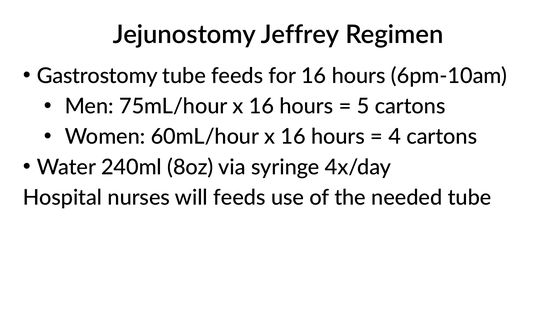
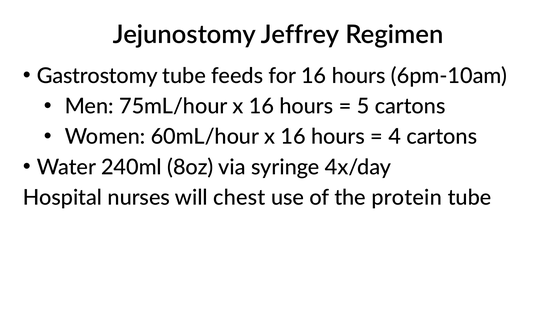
will feeds: feeds -> chest
needed: needed -> protein
